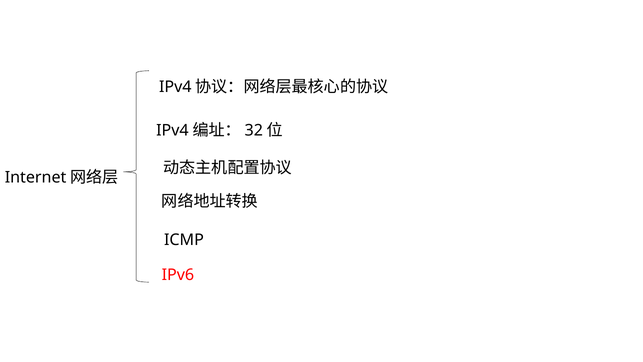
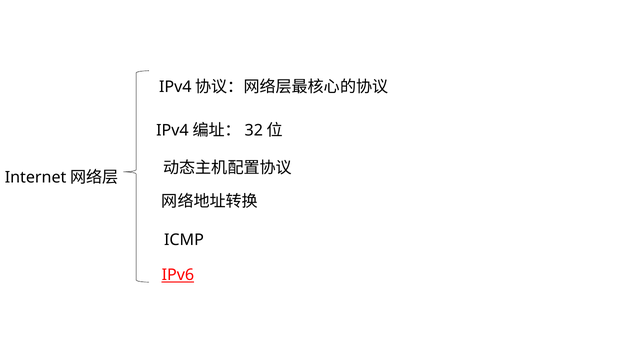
IPv6 underline: none -> present
